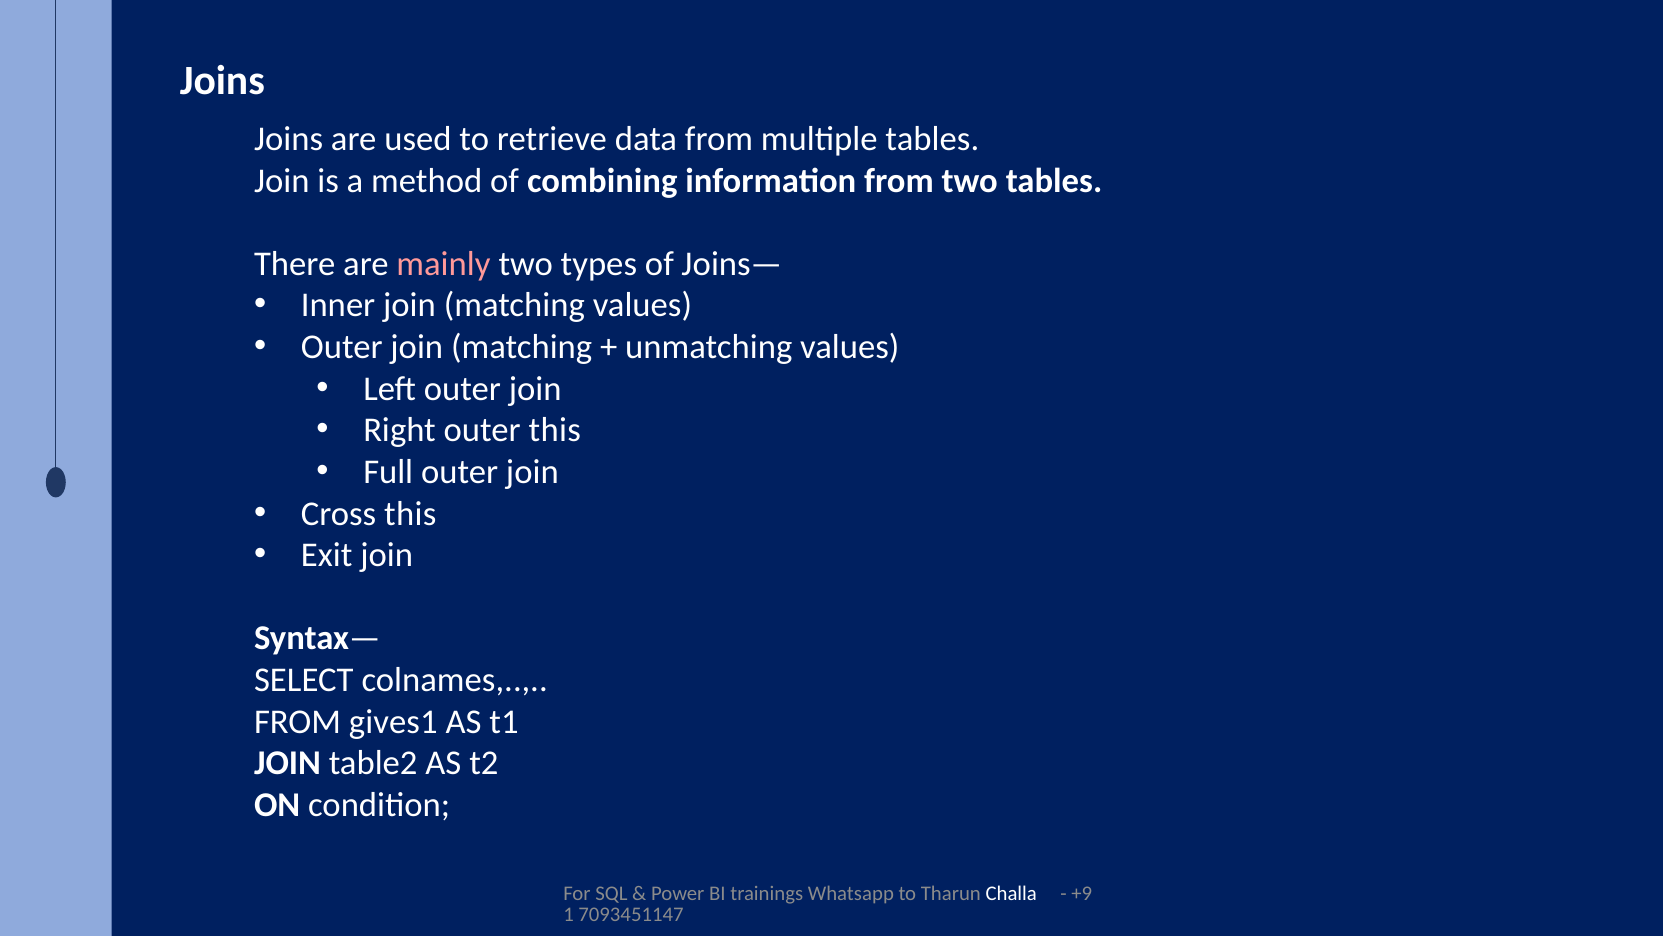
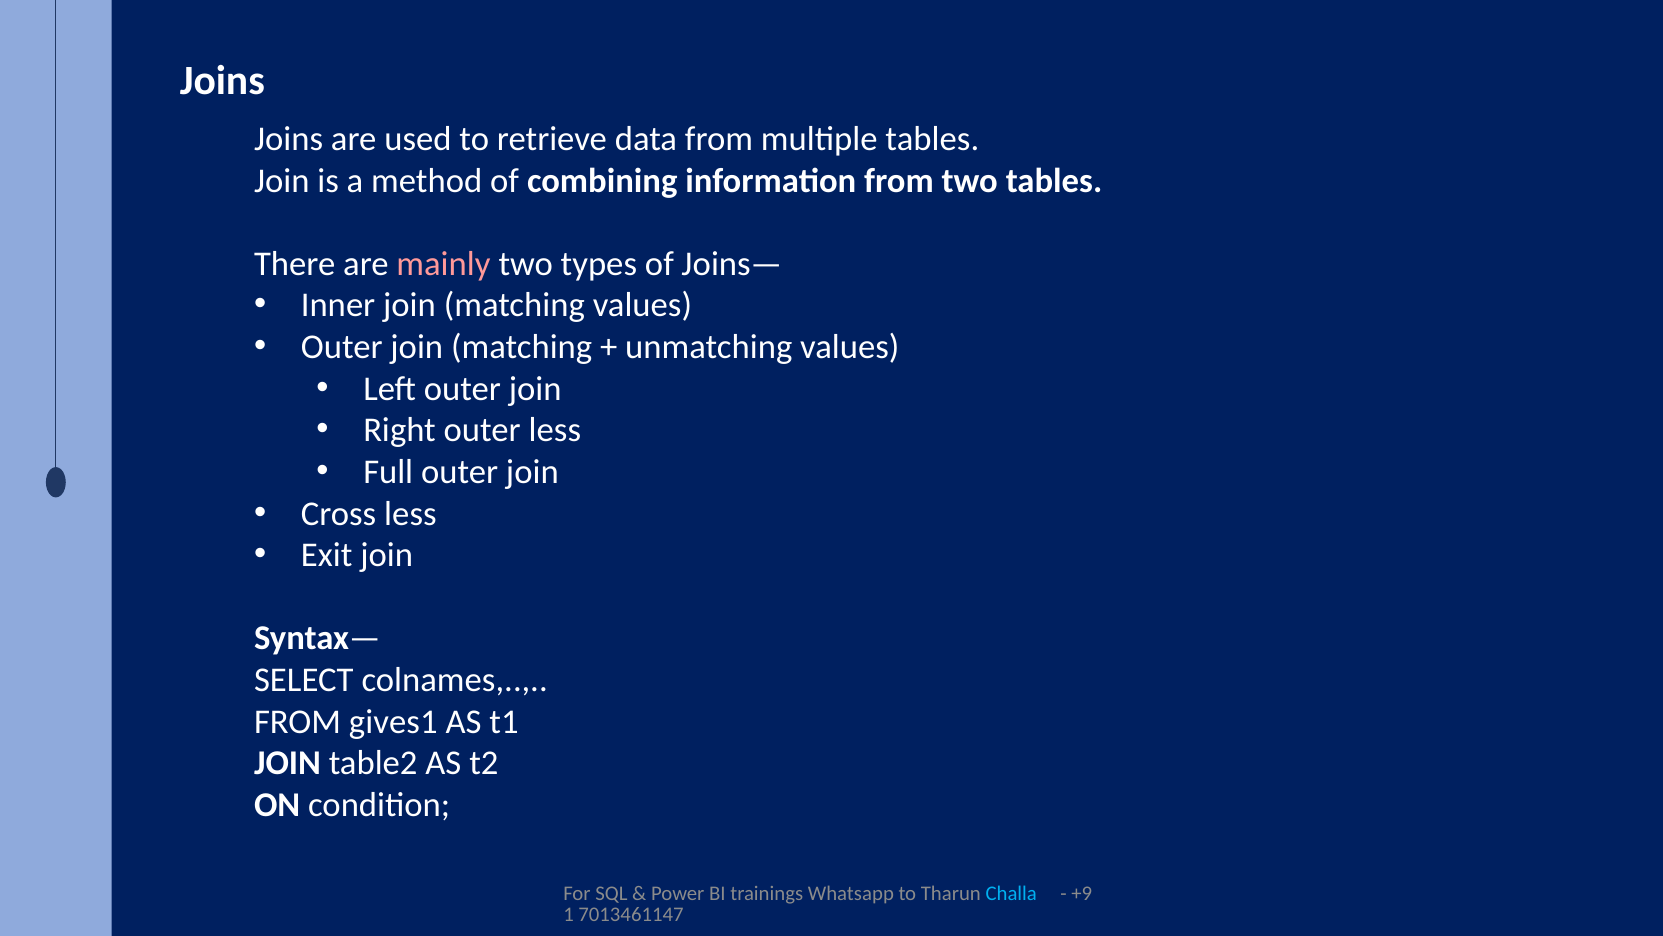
outer this: this -> less
Cross this: this -> less
Challa colour: white -> light blue
7093451147: 7093451147 -> 7013461147
